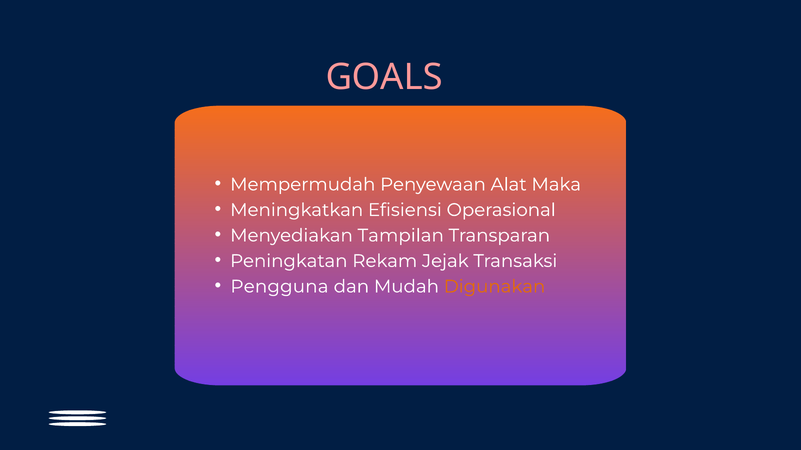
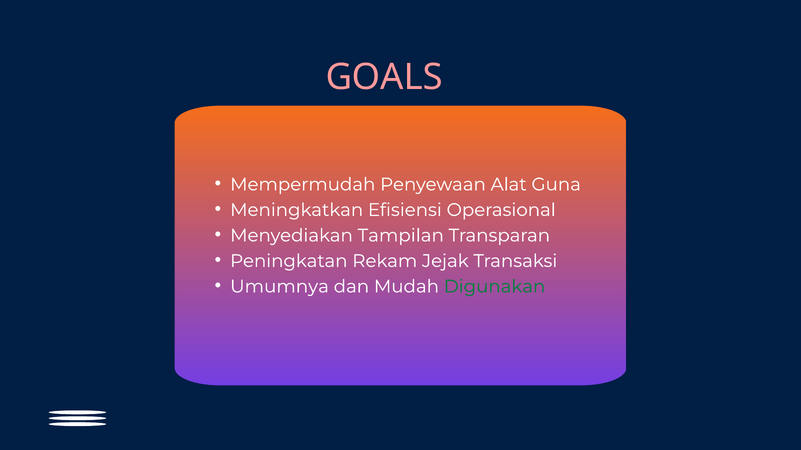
Maka: Maka -> Guna
Pengguna: Pengguna -> Umumnya
Digunakan colour: orange -> green
